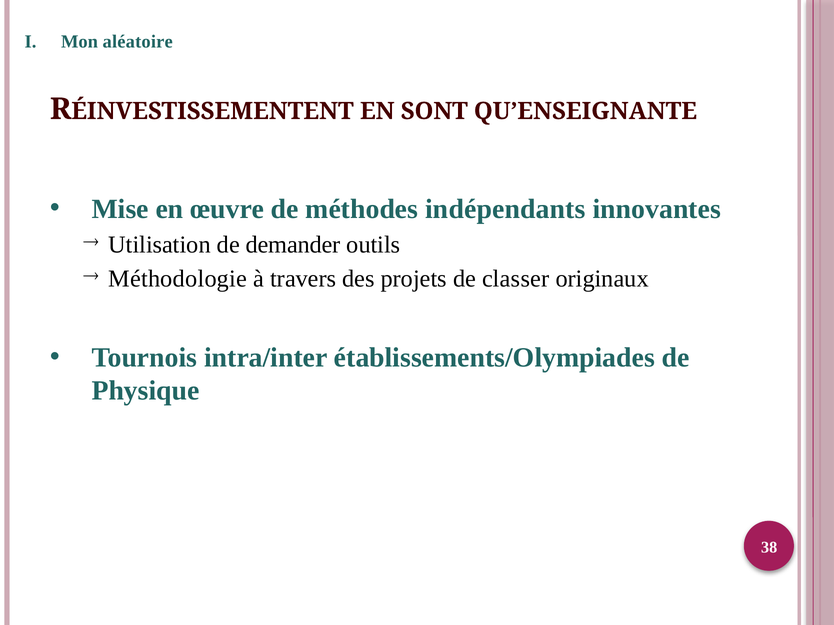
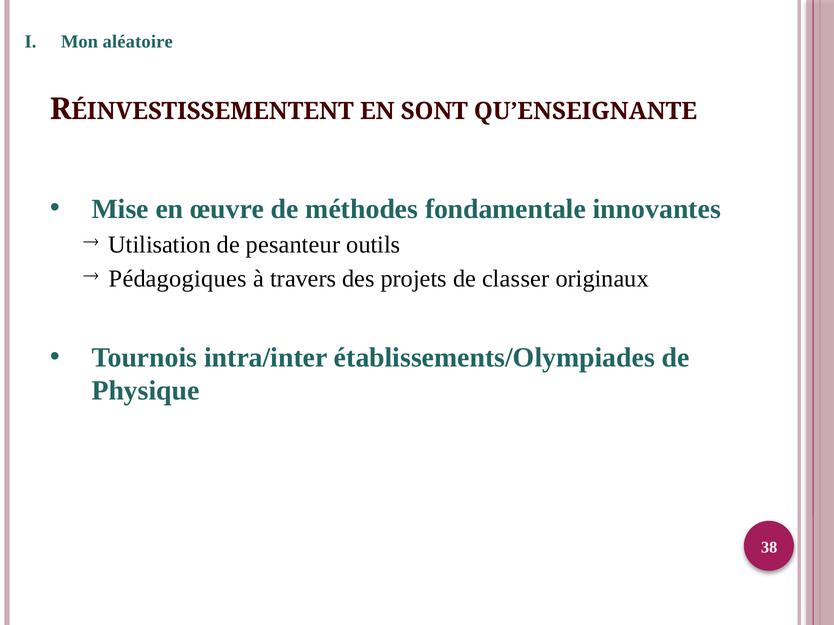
indépendants: indépendants -> fondamentale
demander: demander -> pesanteur
Méthodologie: Méthodologie -> Pédagogiques
